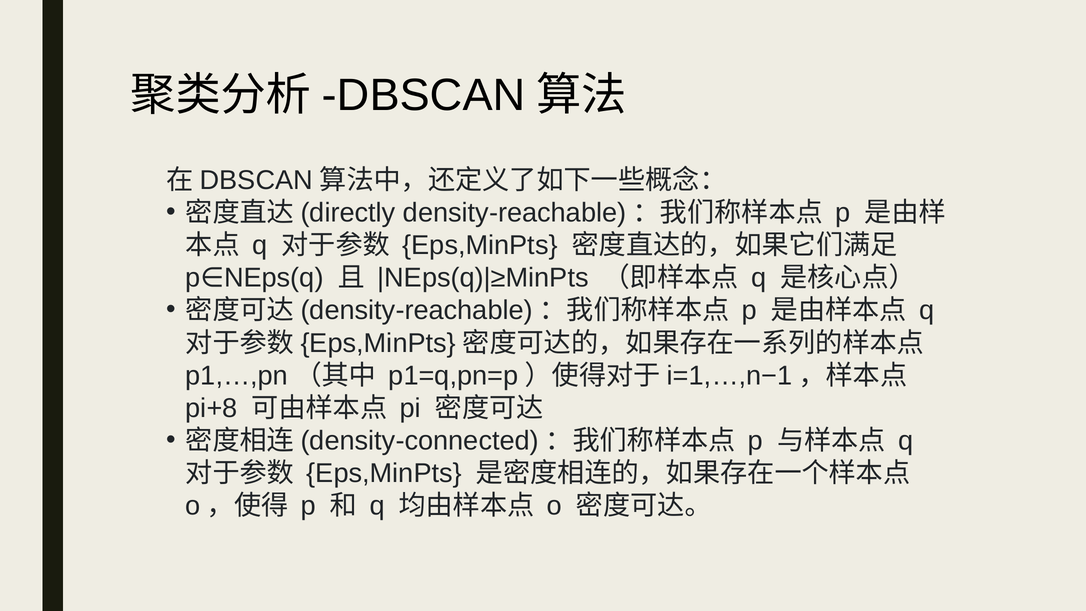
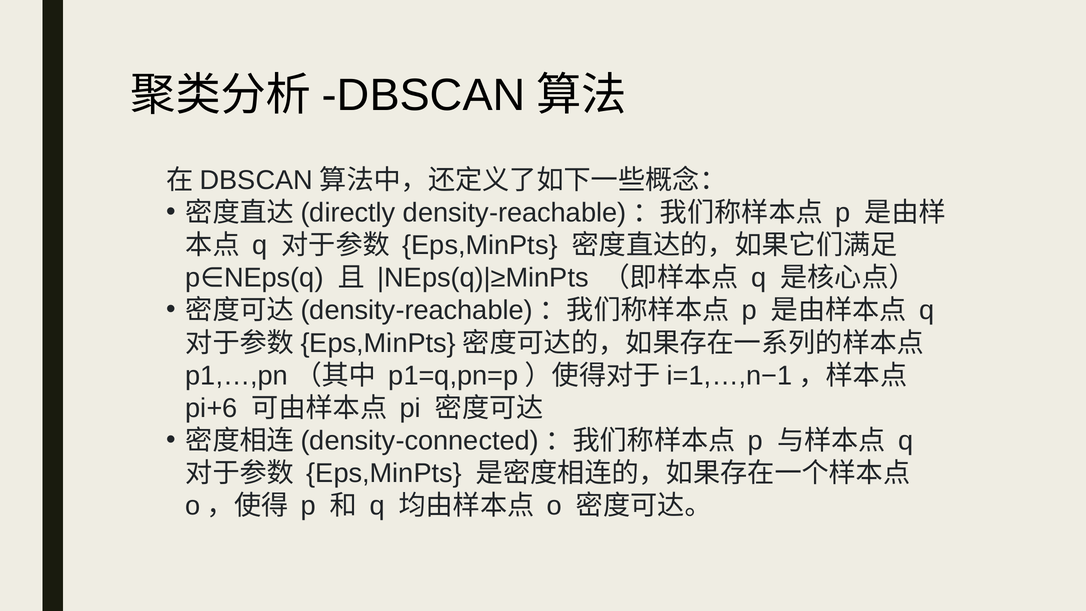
pi+8: pi+8 -> pi+6
